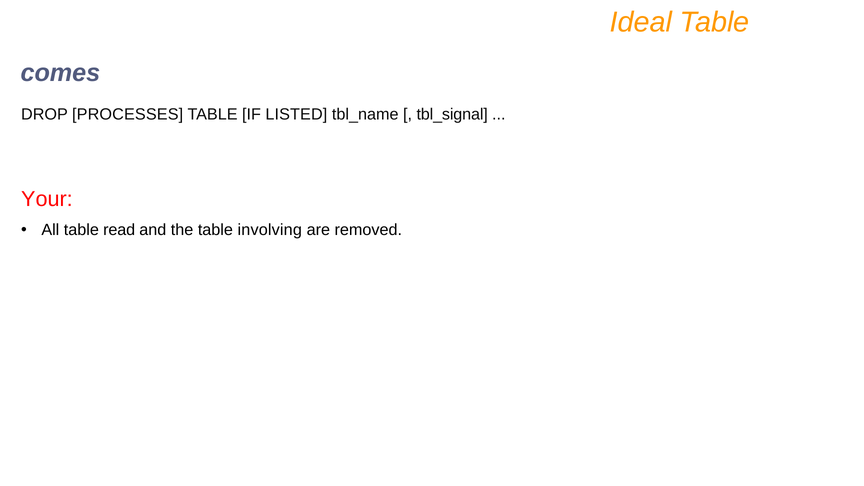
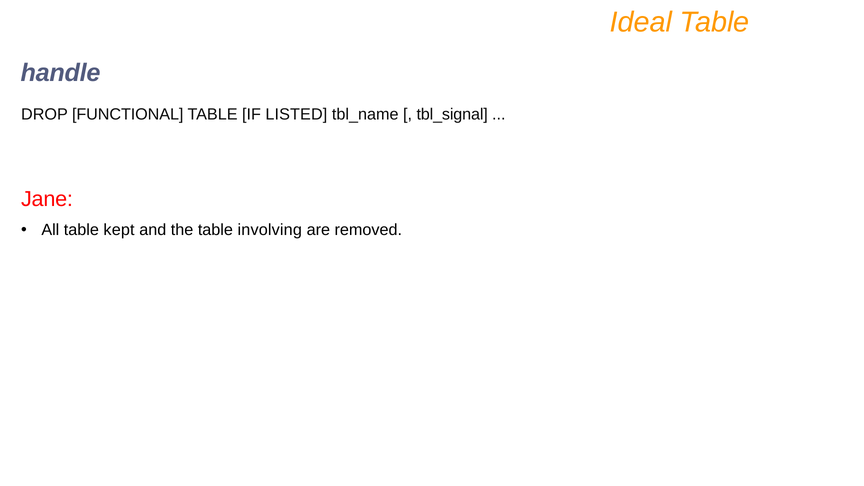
comes: comes -> handle
PROCESSES: PROCESSES -> FUNCTIONAL
Your: Your -> Jane
read: read -> kept
